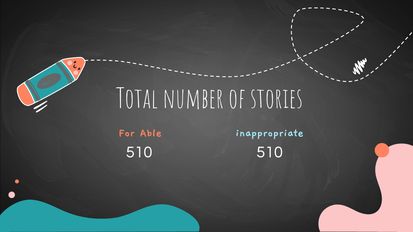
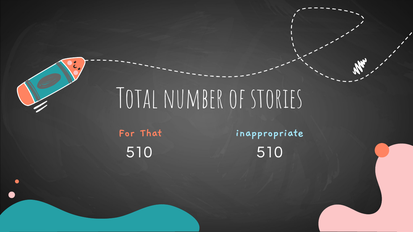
Able: Able -> That
